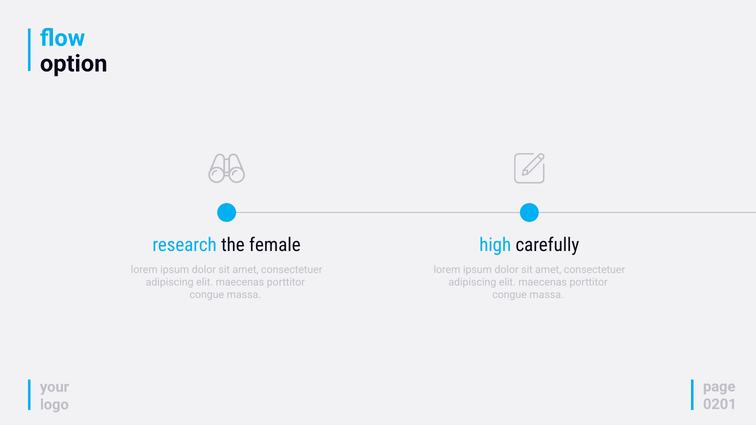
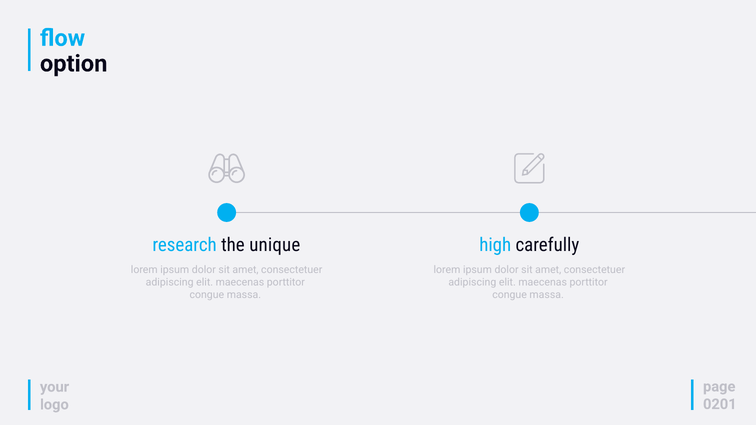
female: female -> unique
